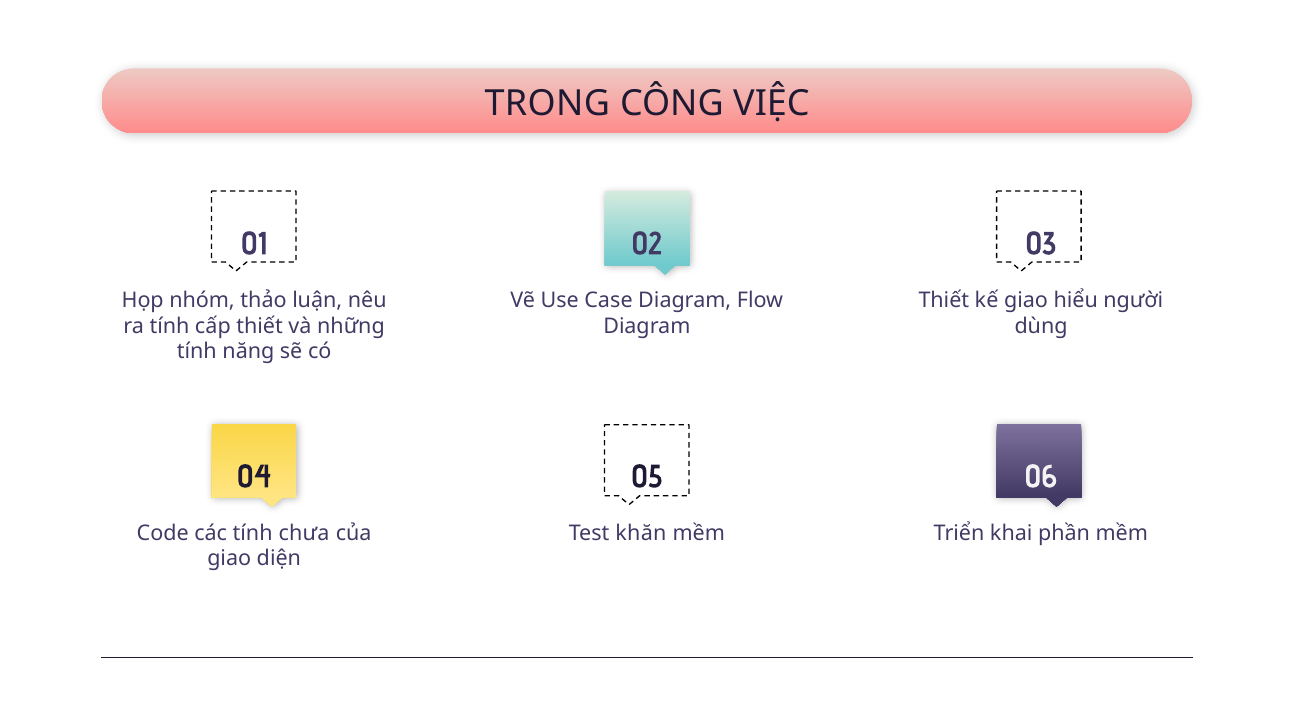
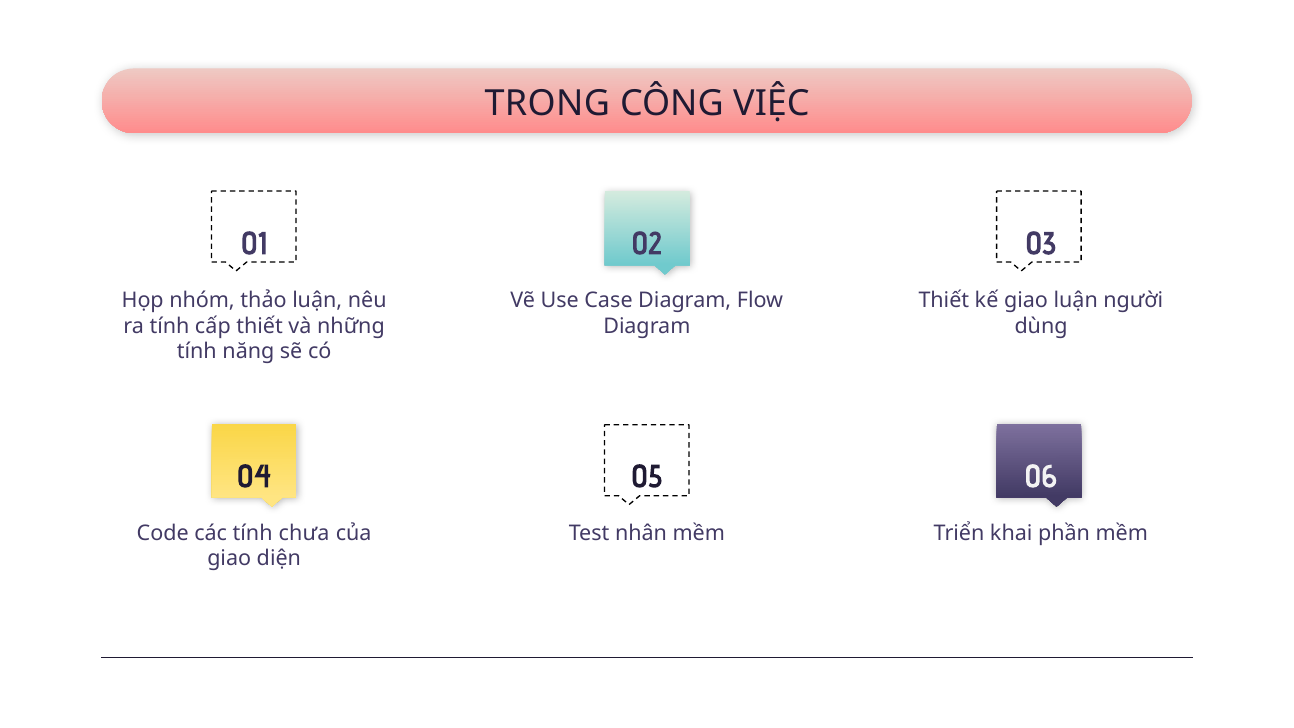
giao hiểu: hiểu -> luận
khăn: khăn -> nhân
